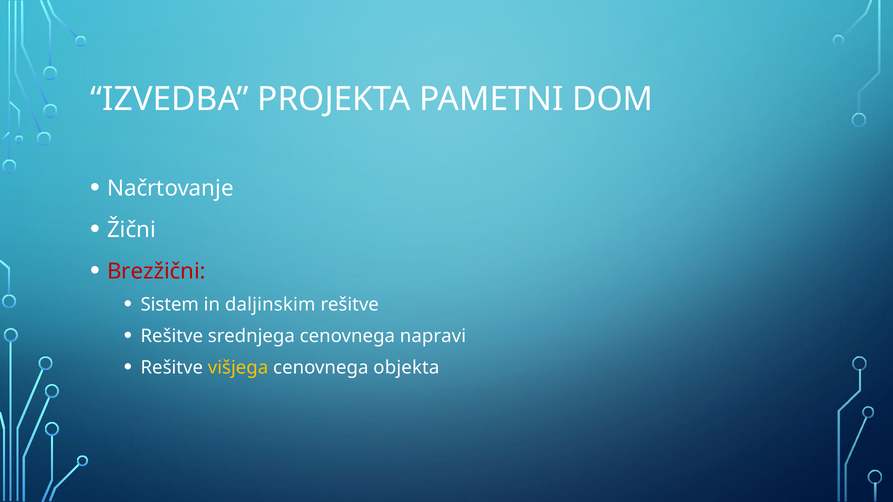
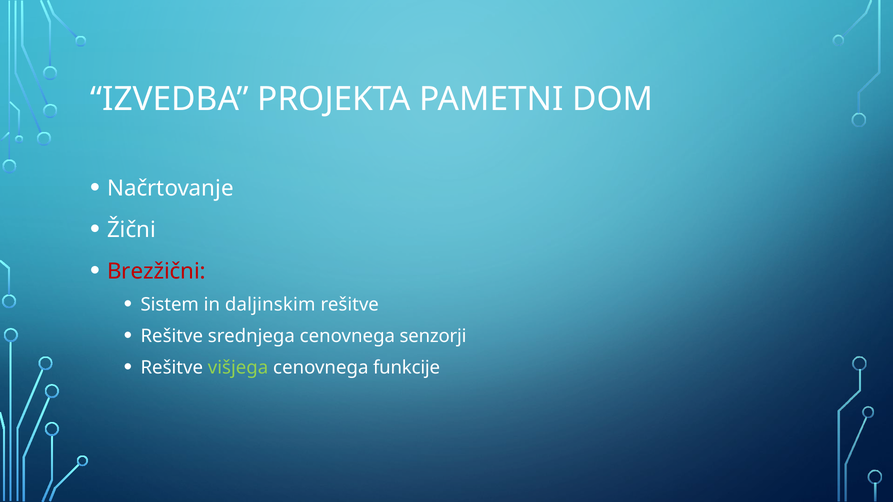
napravi: napravi -> senzorji
višjega colour: yellow -> light green
objekta: objekta -> funkcije
